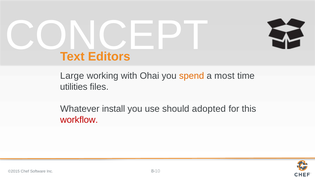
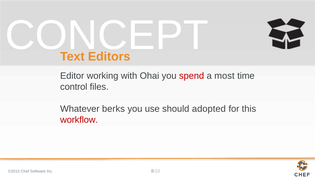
Large: Large -> Editor
spend colour: orange -> red
utilities: utilities -> control
install: install -> berks
